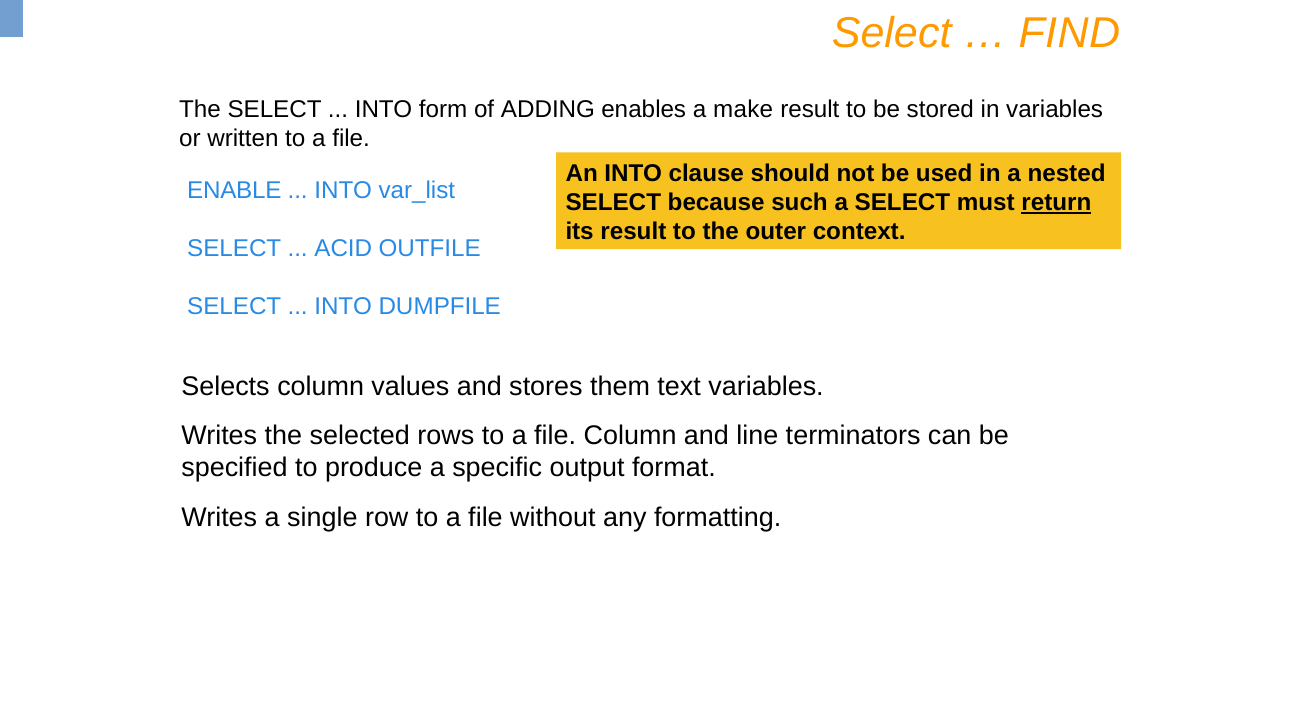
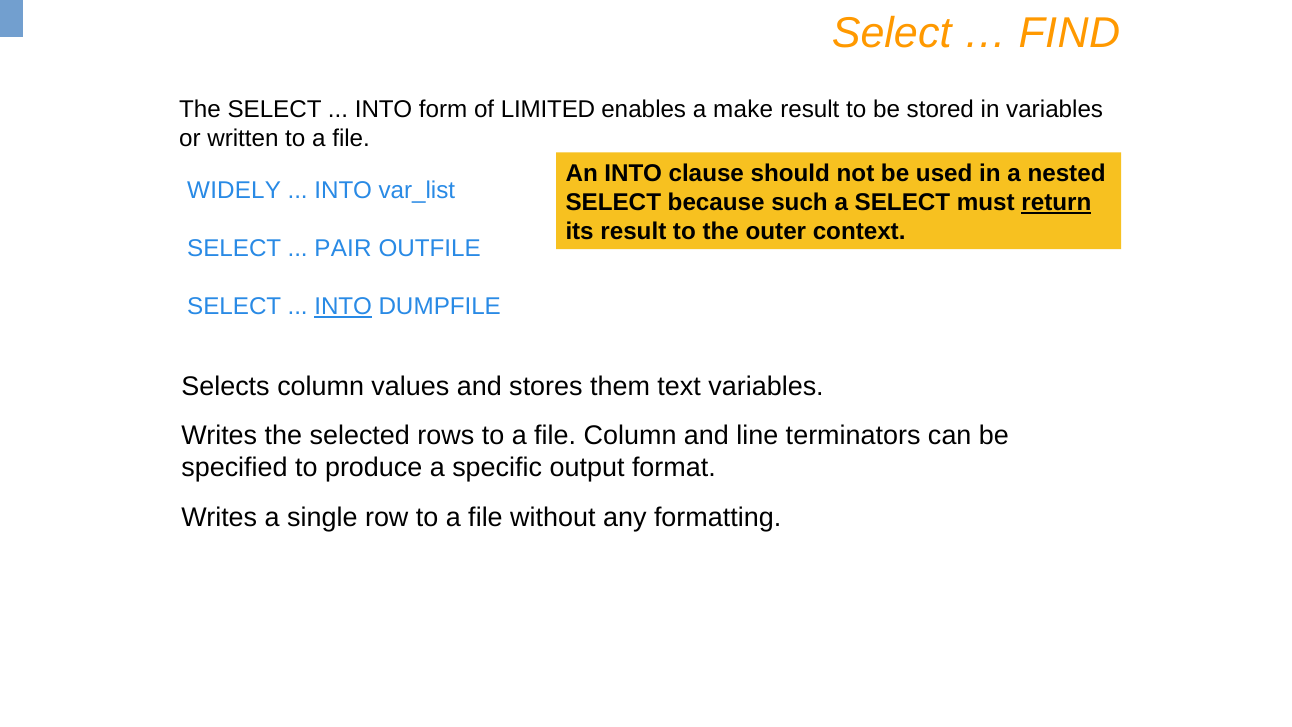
ADDING: ADDING -> LIMITED
ENABLE: ENABLE -> WIDELY
ACID: ACID -> PAIR
INTO at (343, 307) underline: none -> present
